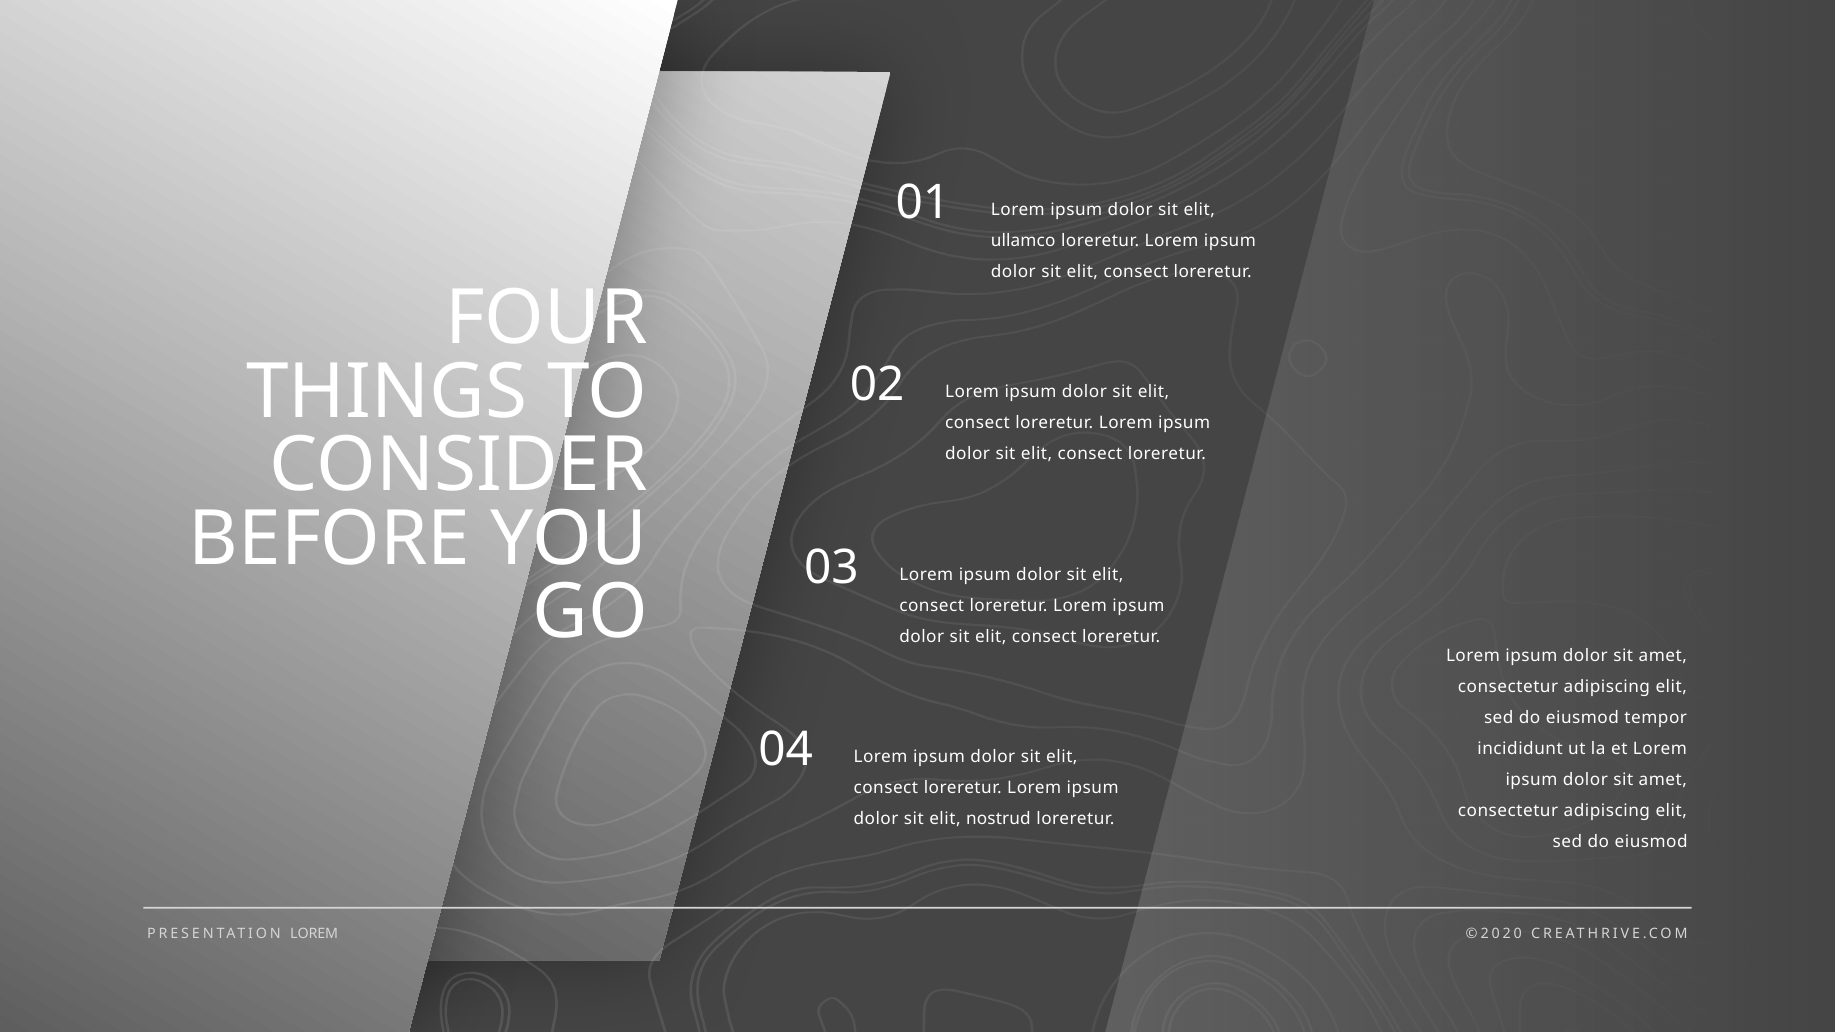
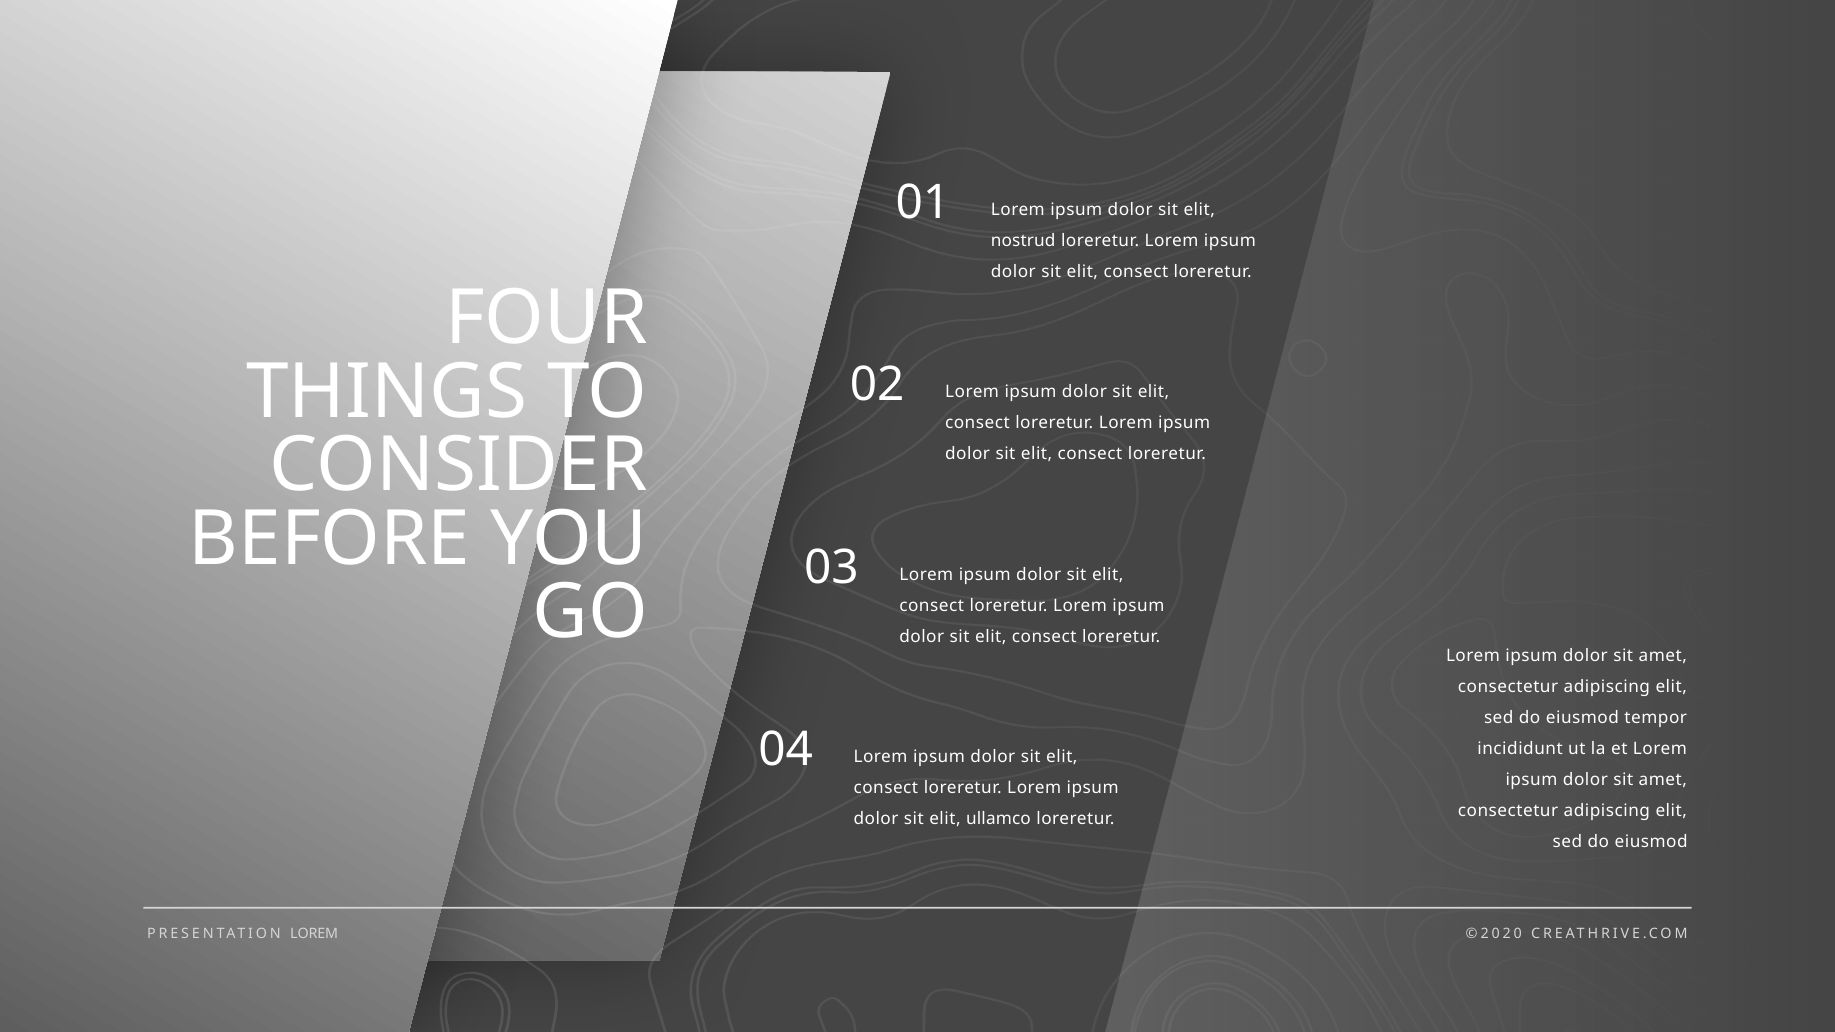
ullamco: ullamco -> nostrud
nostrud: nostrud -> ullamco
